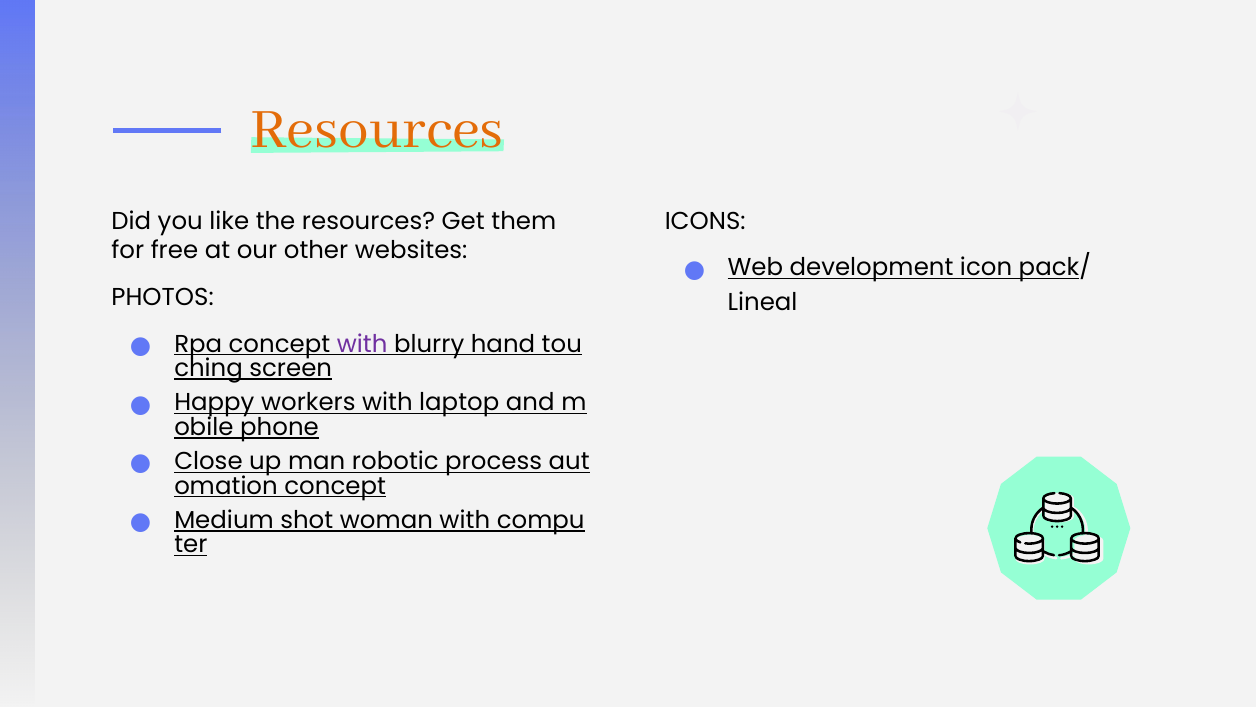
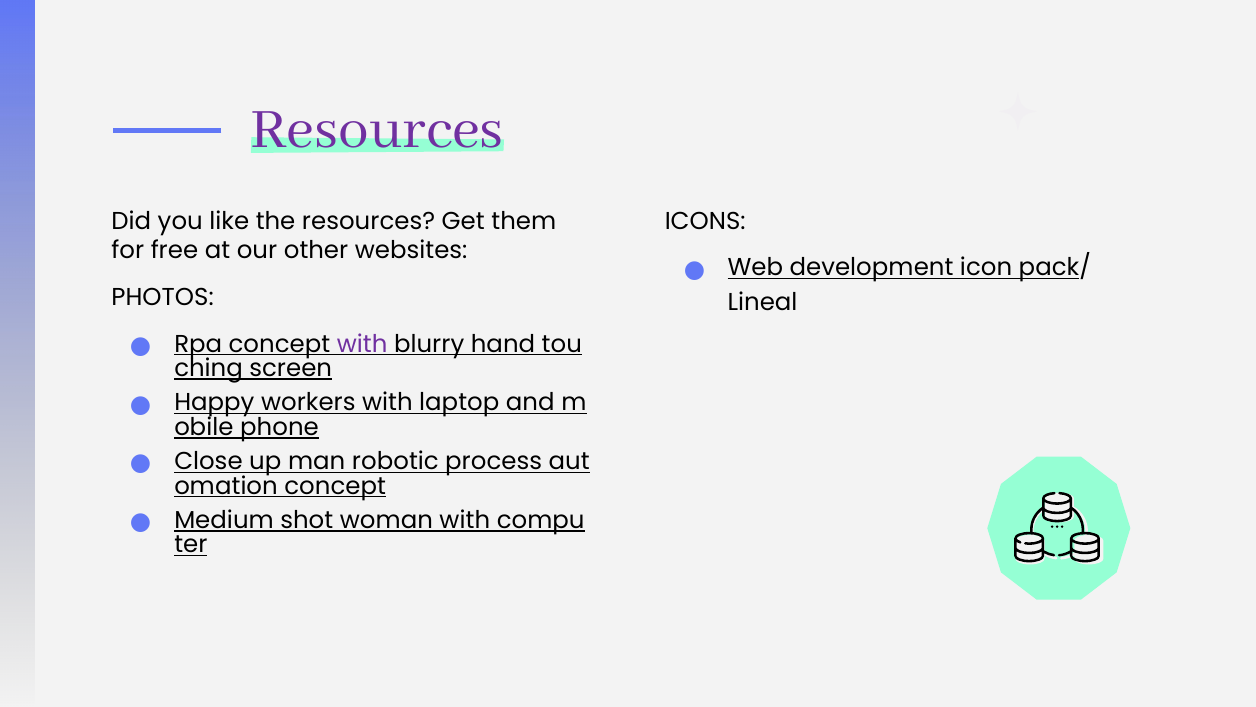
Resources at (377, 128) colour: orange -> purple
